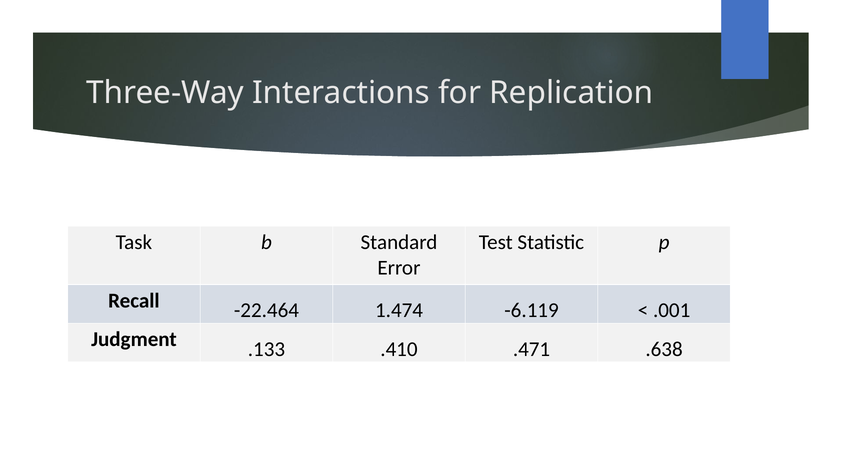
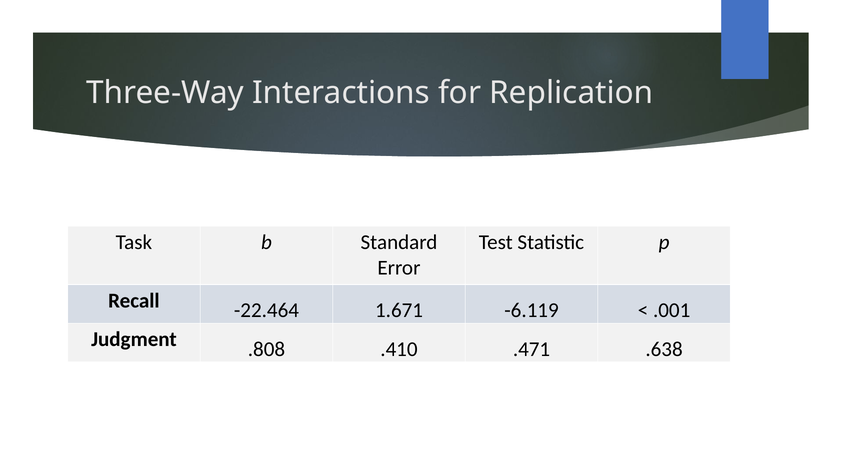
1.474: 1.474 -> 1.671
.133: .133 -> .808
